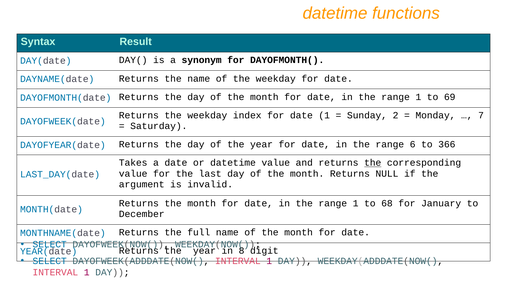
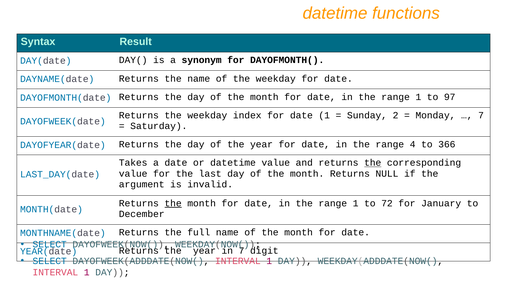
69: 69 -> 97
6: 6 -> 4
the at (173, 203) underline: none -> present
68: 68 -> 72
in 8: 8 -> 7
